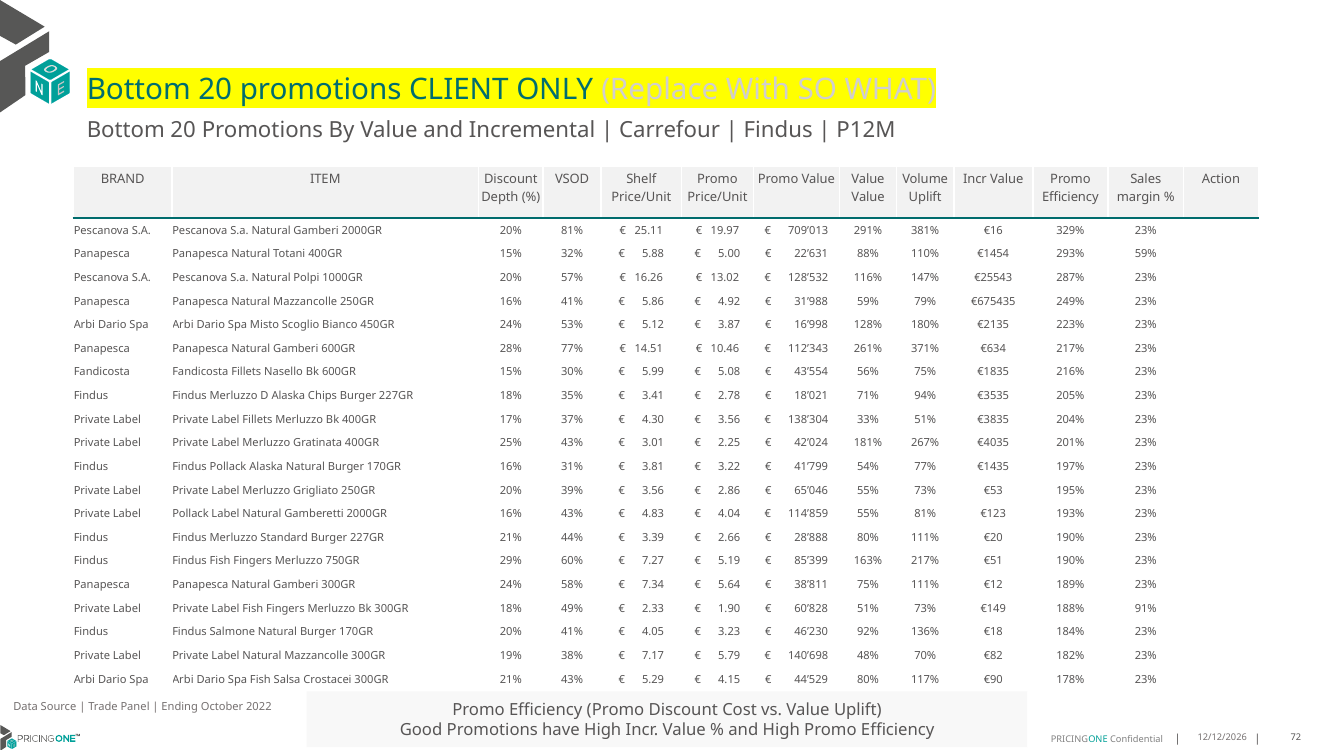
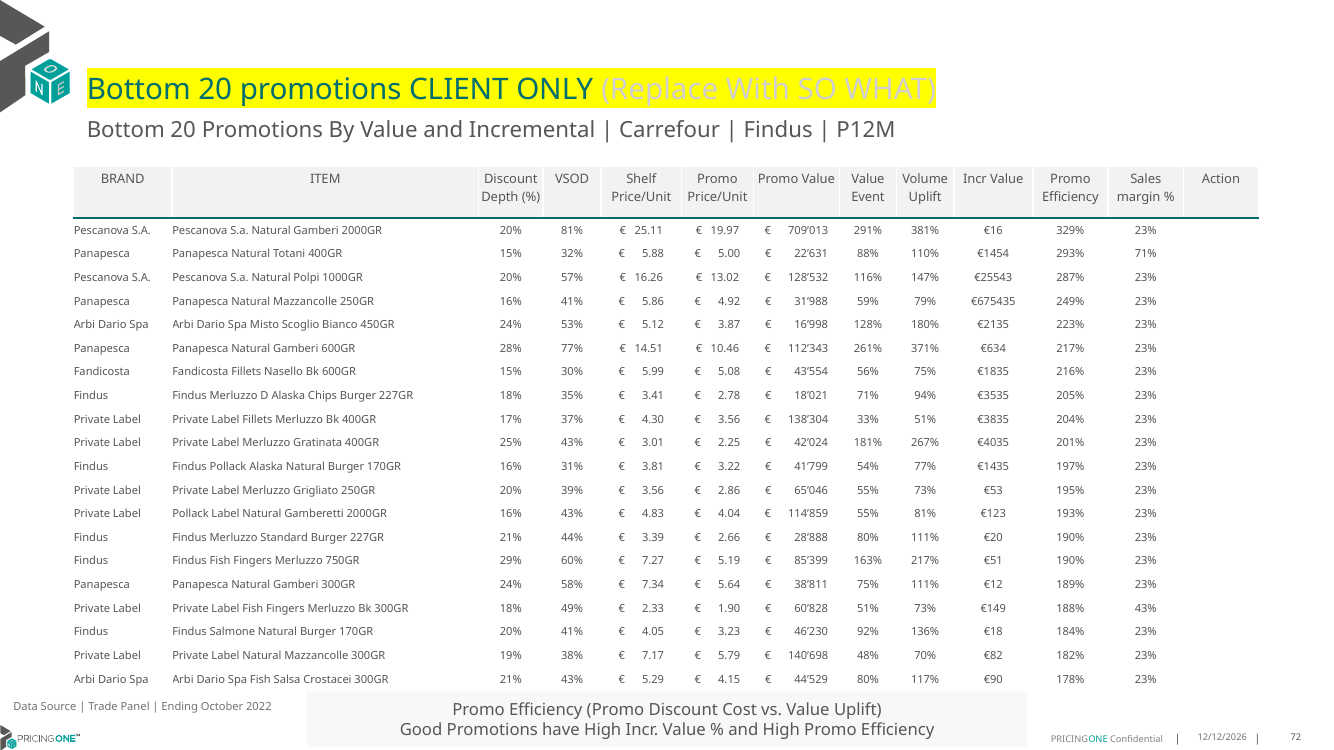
Value at (868, 197): Value -> Event
293% 59%: 59% -> 71%
188% 91%: 91% -> 43%
